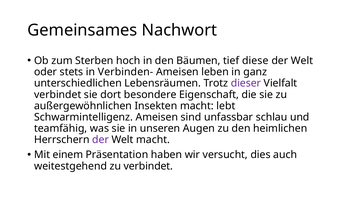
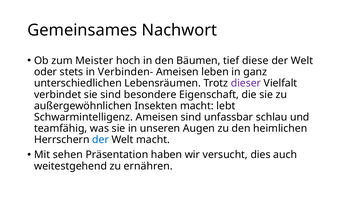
Sterben: Sterben -> Meister
sie dort: dort -> sind
der at (101, 140) colour: purple -> blue
einem: einem -> sehen
zu verbindet: verbindet -> ernähren
